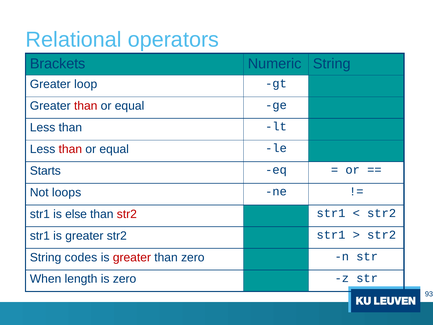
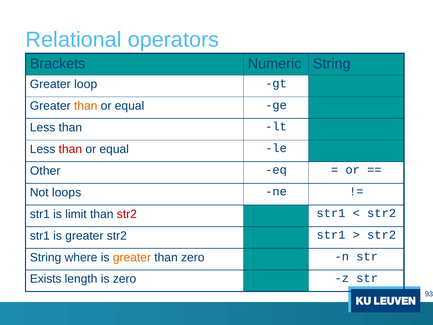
than at (86, 106) colour: red -> orange
Starts: Starts -> Other
else: else -> limit
codes: codes -> where
greater at (132, 257) colour: red -> orange
When: When -> Exists
